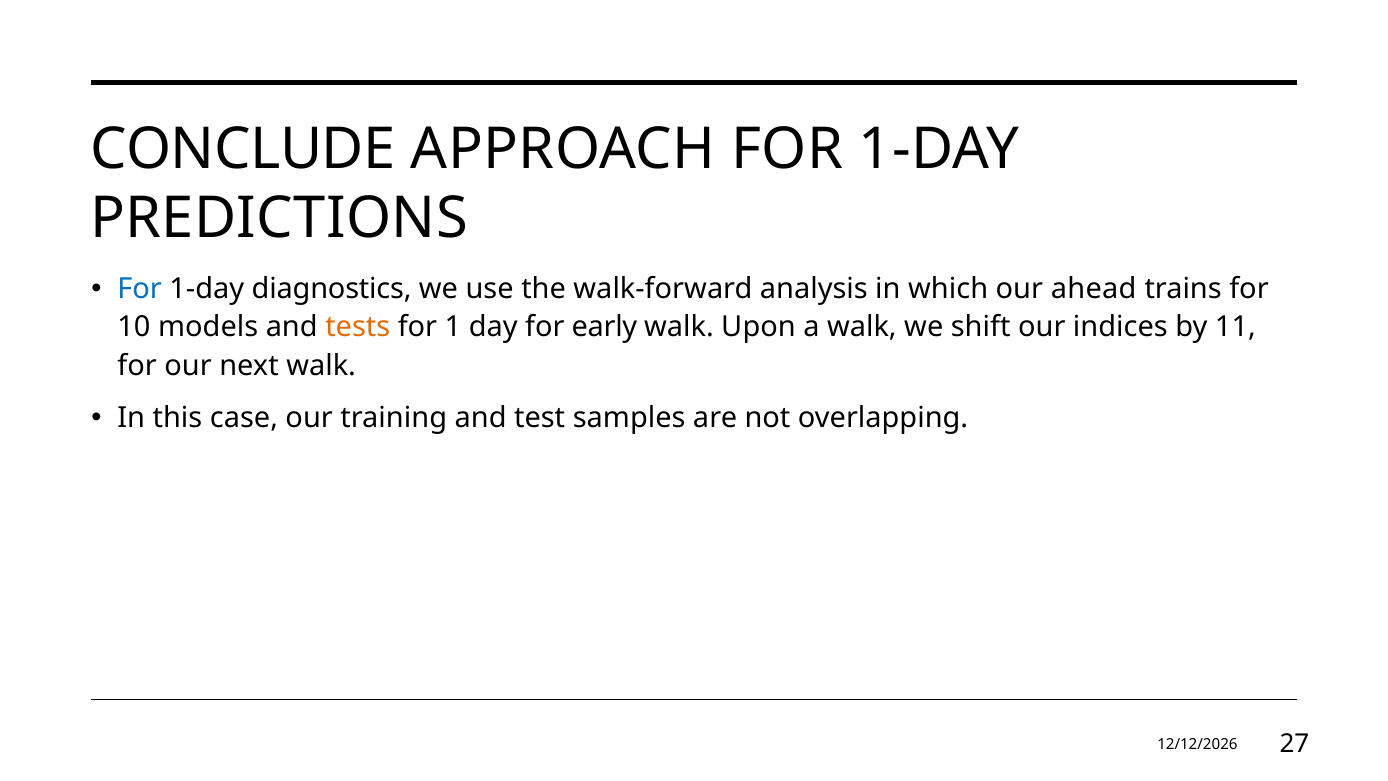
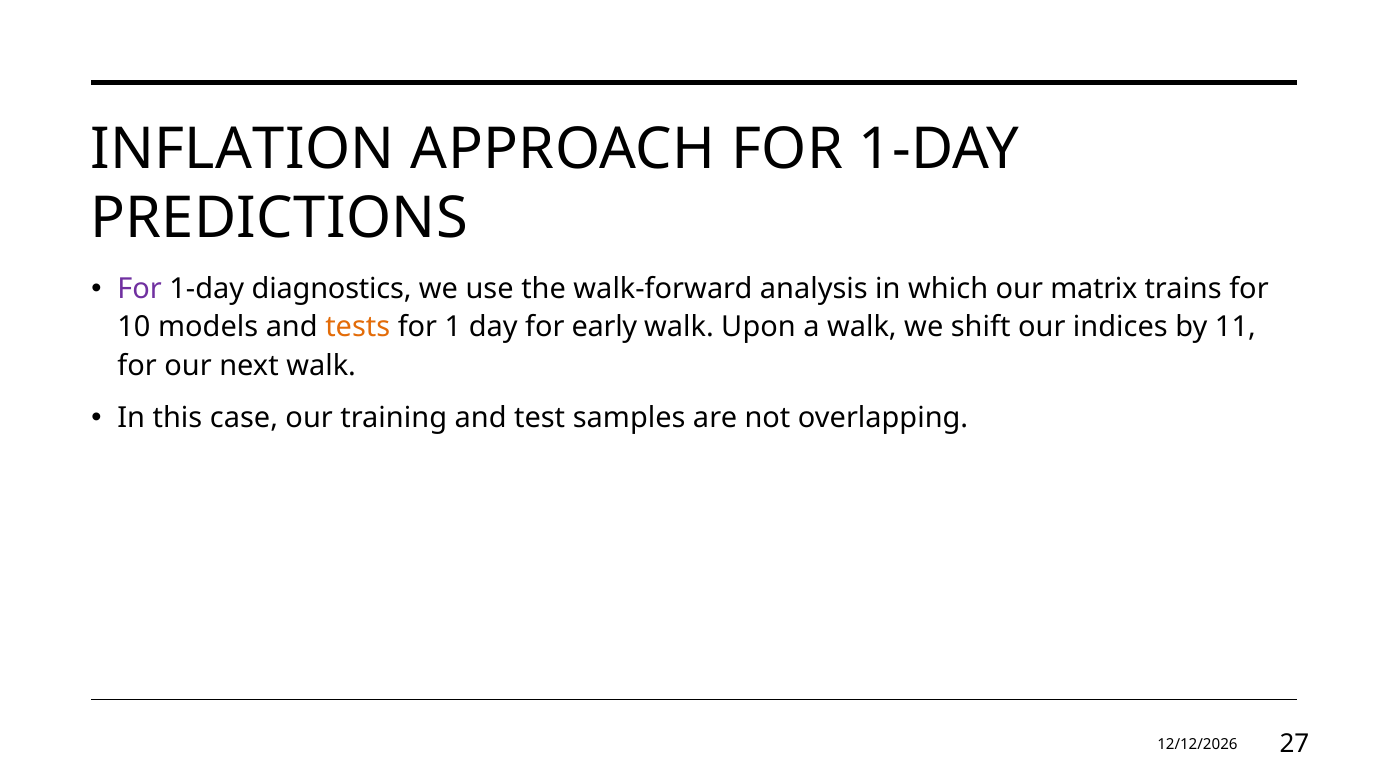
CONCLUDE: CONCLUDE -> INFLATION
For at (140, 289) colour: blue -> purple
ahead: ahead -> matrix
